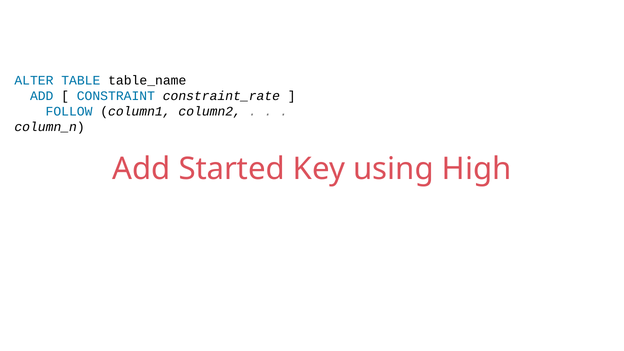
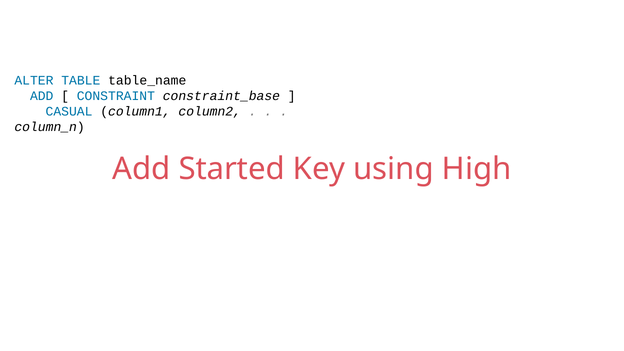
constraint_rate: constraint_rate -> constraint_base
FOLLOW: FOLLOW -> CASUAL
